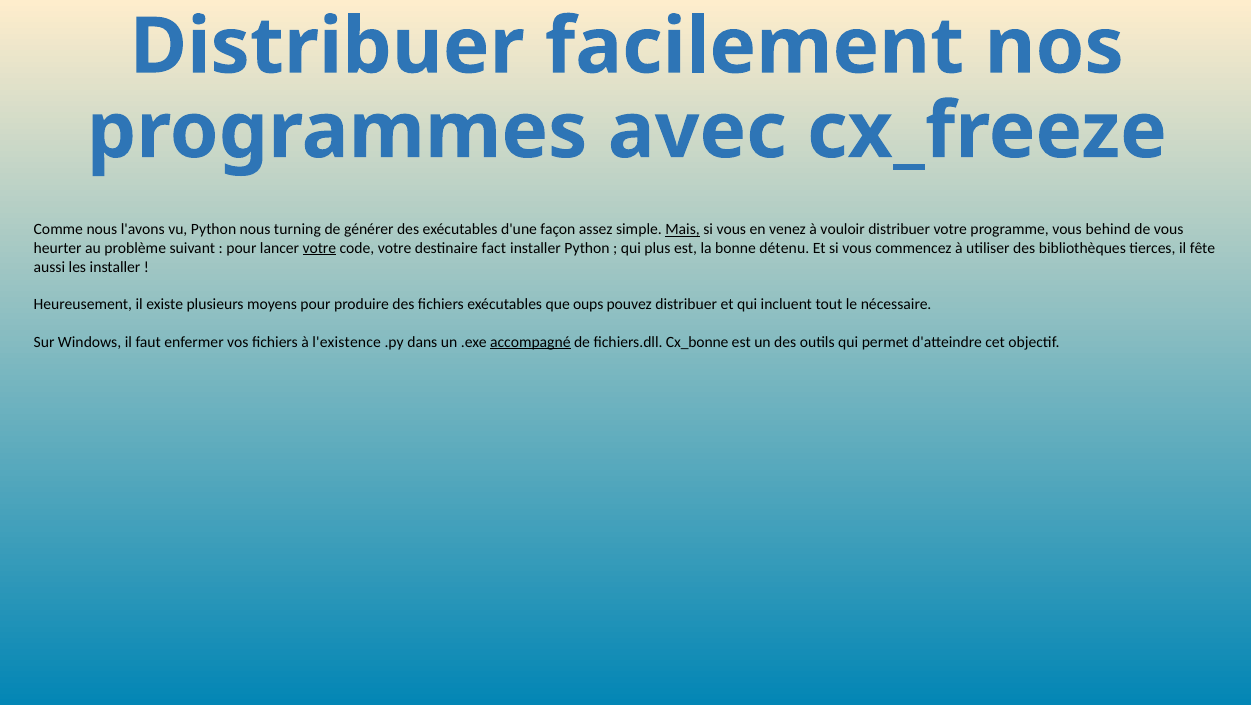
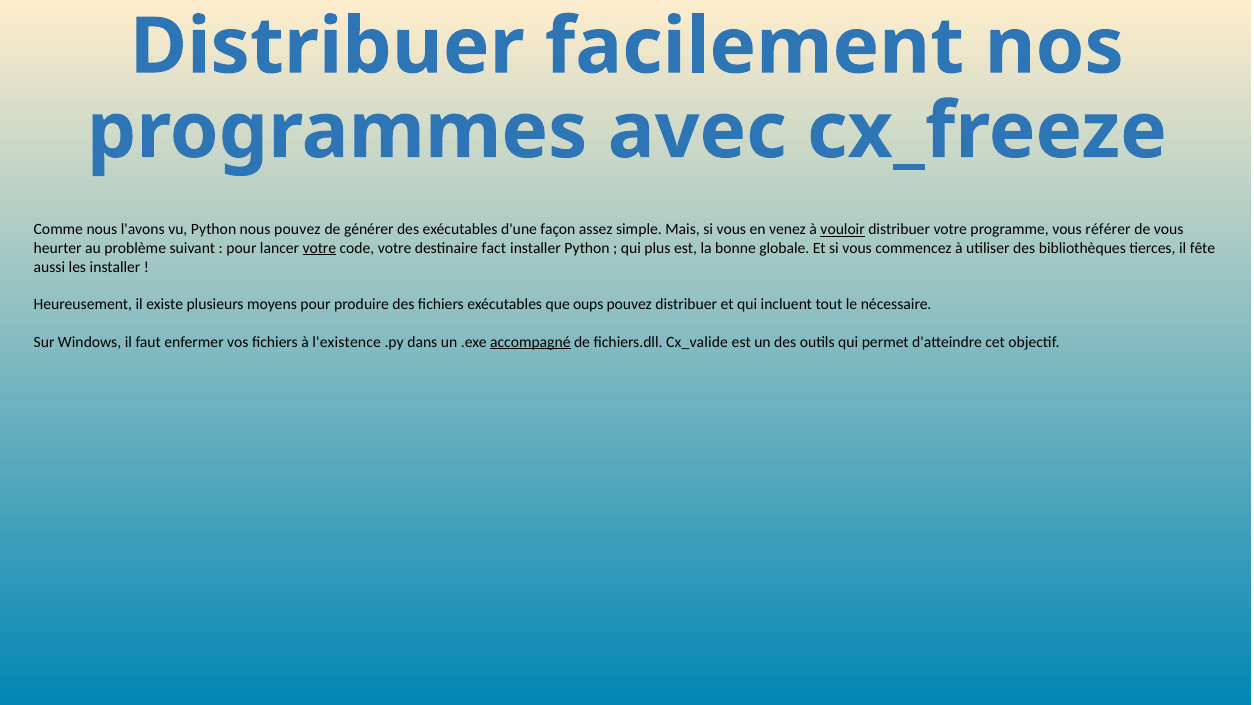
nous turning: turning -> pouvez
Mais underline: present -> none
vouloir underline: none -> present
behind: behind -> référer
détenu: détenu -> globale
Cx_bonne: Cx_bonne -> Cx_valide
